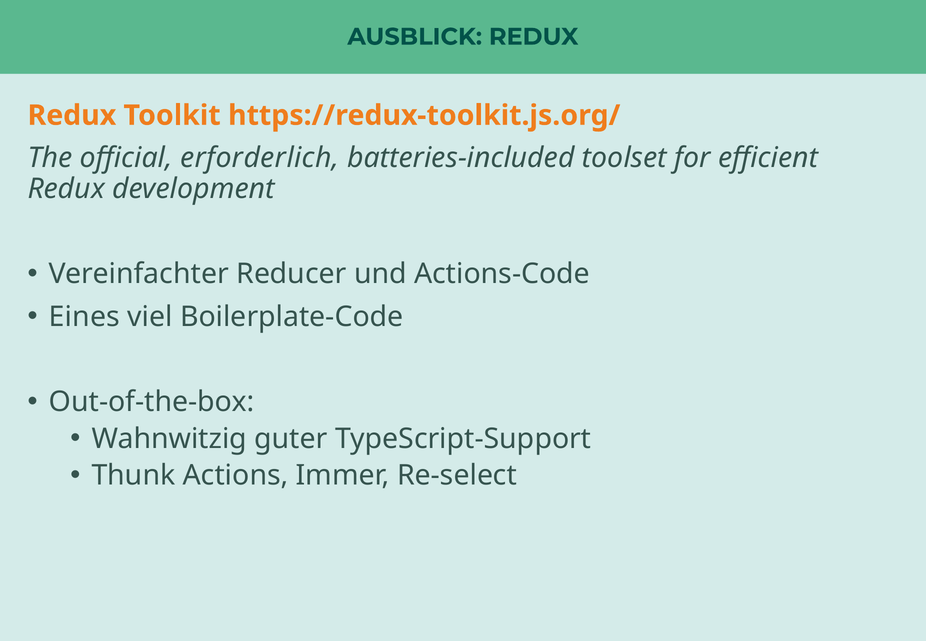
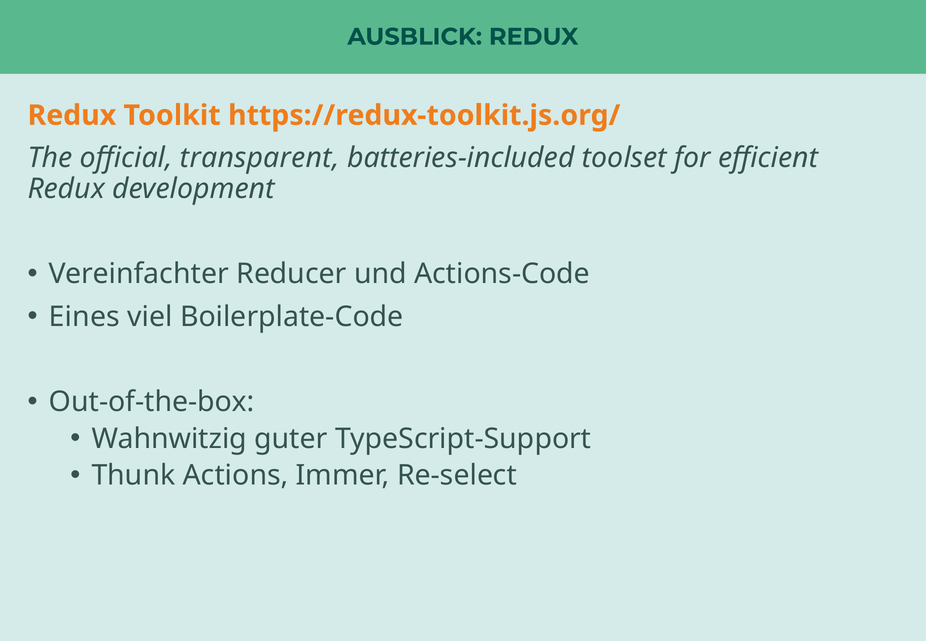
erforderlich: erforderlich -> transparent
